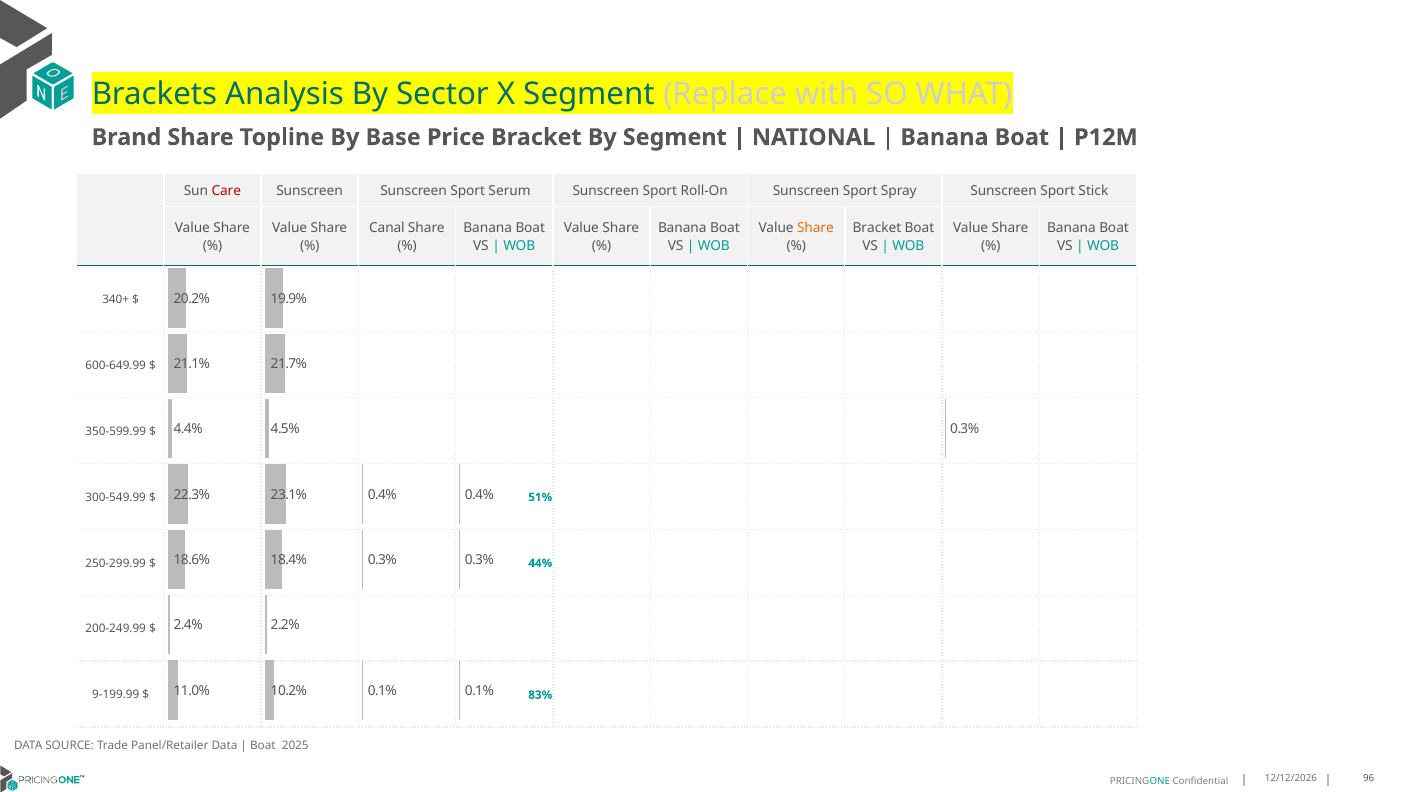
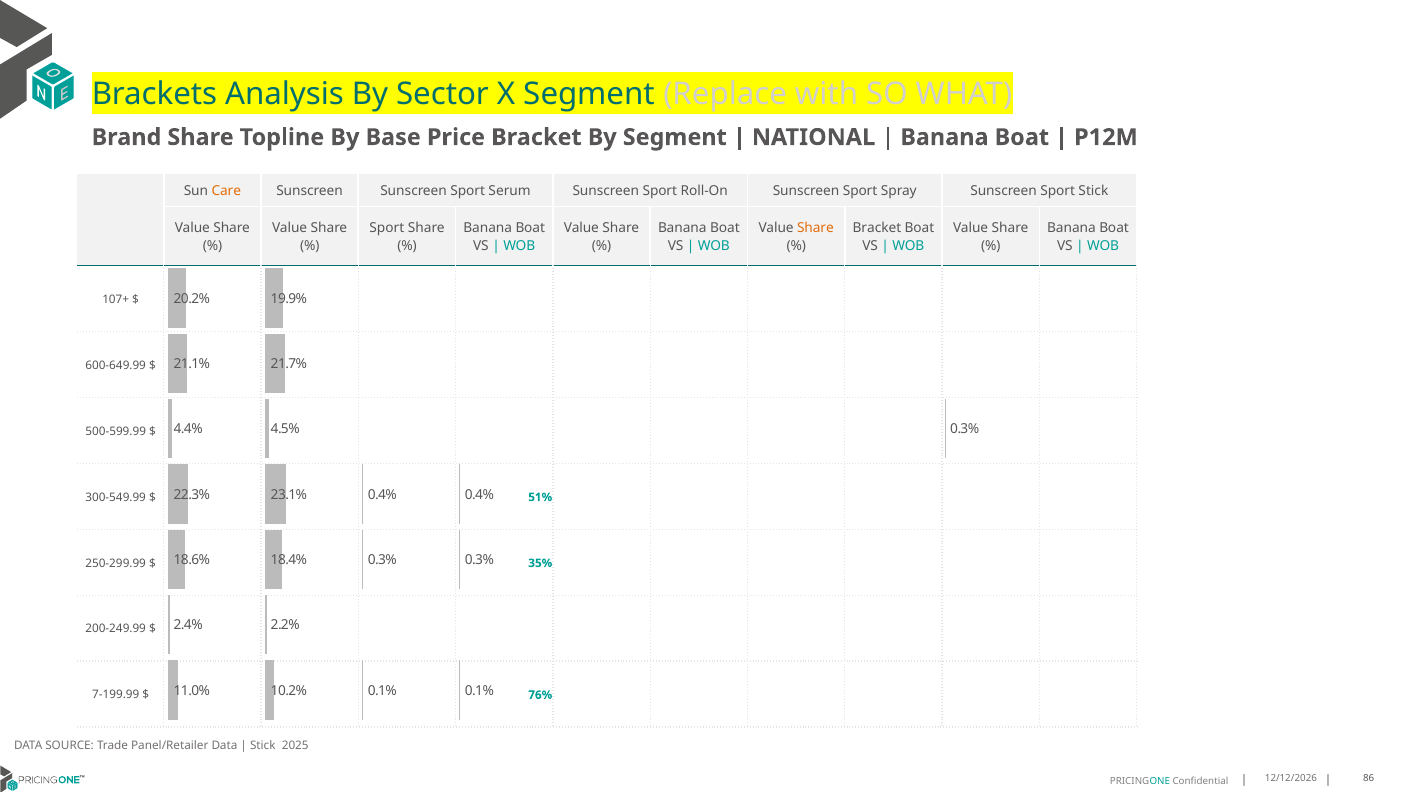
Care colour: red -> orange
Canal at (387, 228): Canal -> Sport
340+: 340+ -> 107+
350-599.99: 350-599.99 -> 500-599.99
44%: 44% -> 35%
9-199.99: 9-199.99 -> 7-199.99
83%: 83% -> 76%
Boat at (263, 746): Boat -> Stick
96: 96 -> 86
